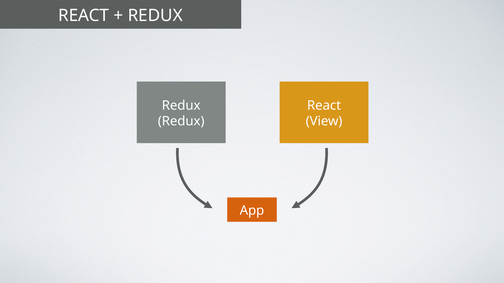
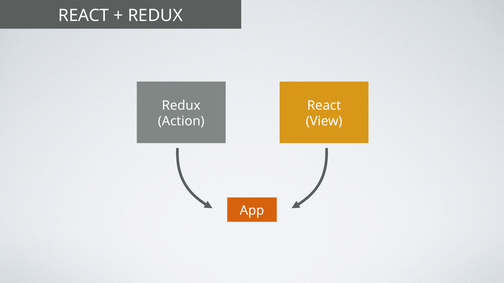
Redux at (181, 121): Redux -> Action
